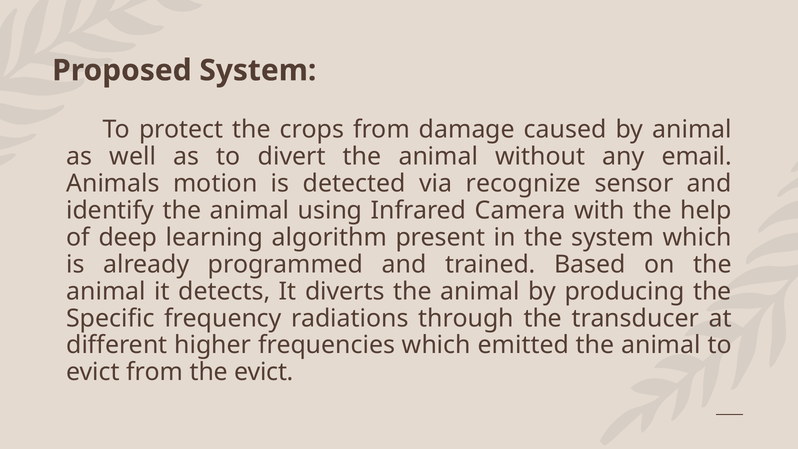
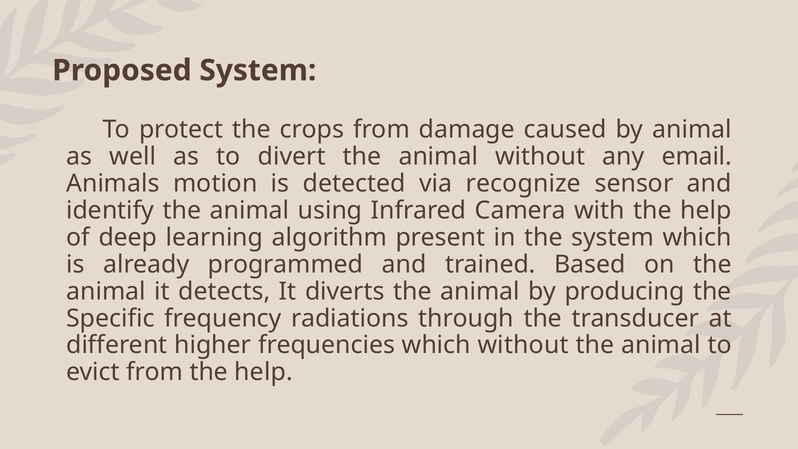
which emitted: emitted -> without
from the evict: evict -> help
